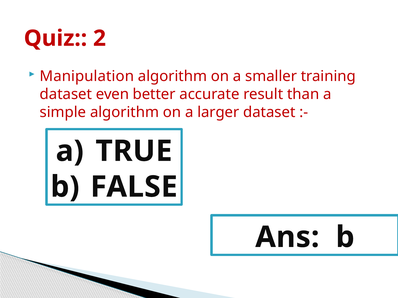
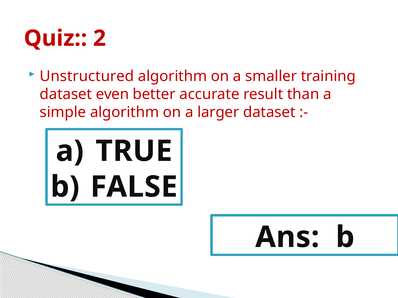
Manipulation: Manipulation -> Unstructured
